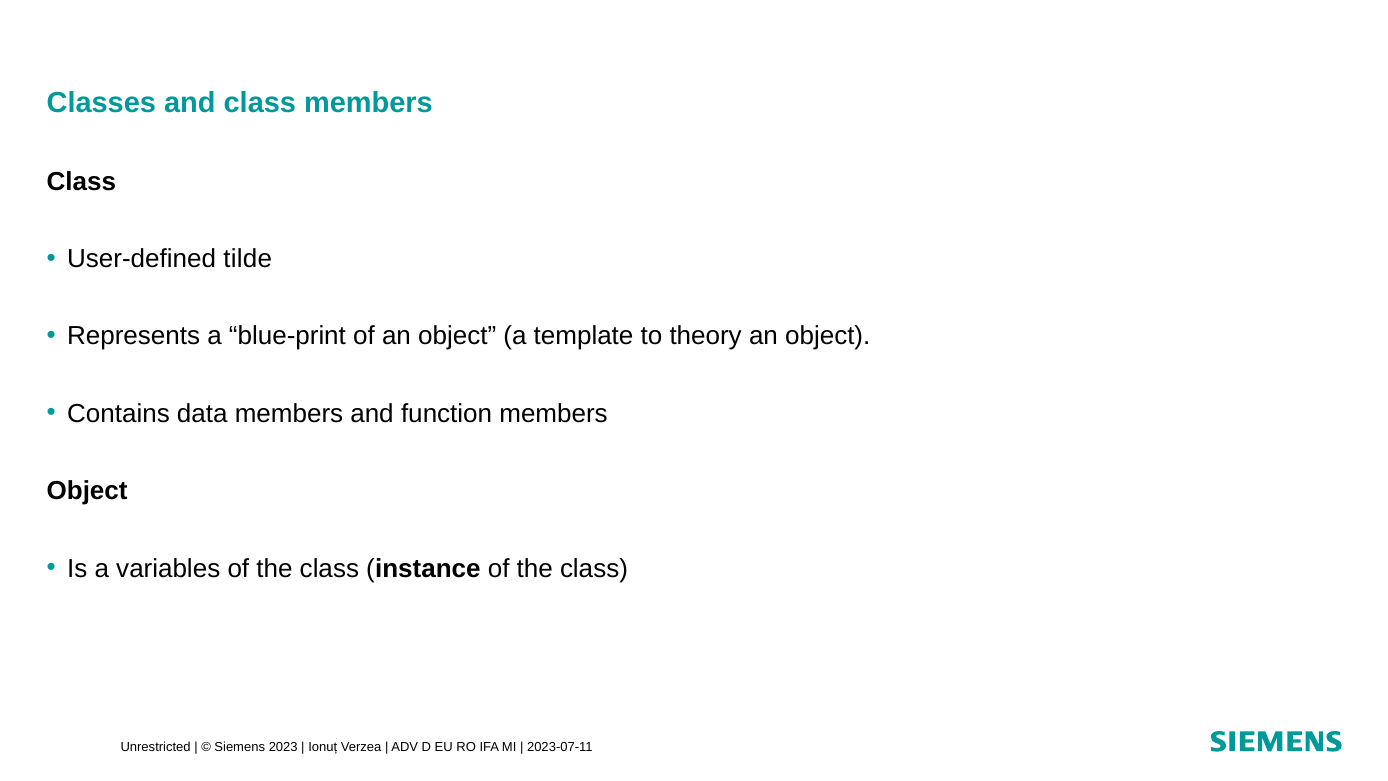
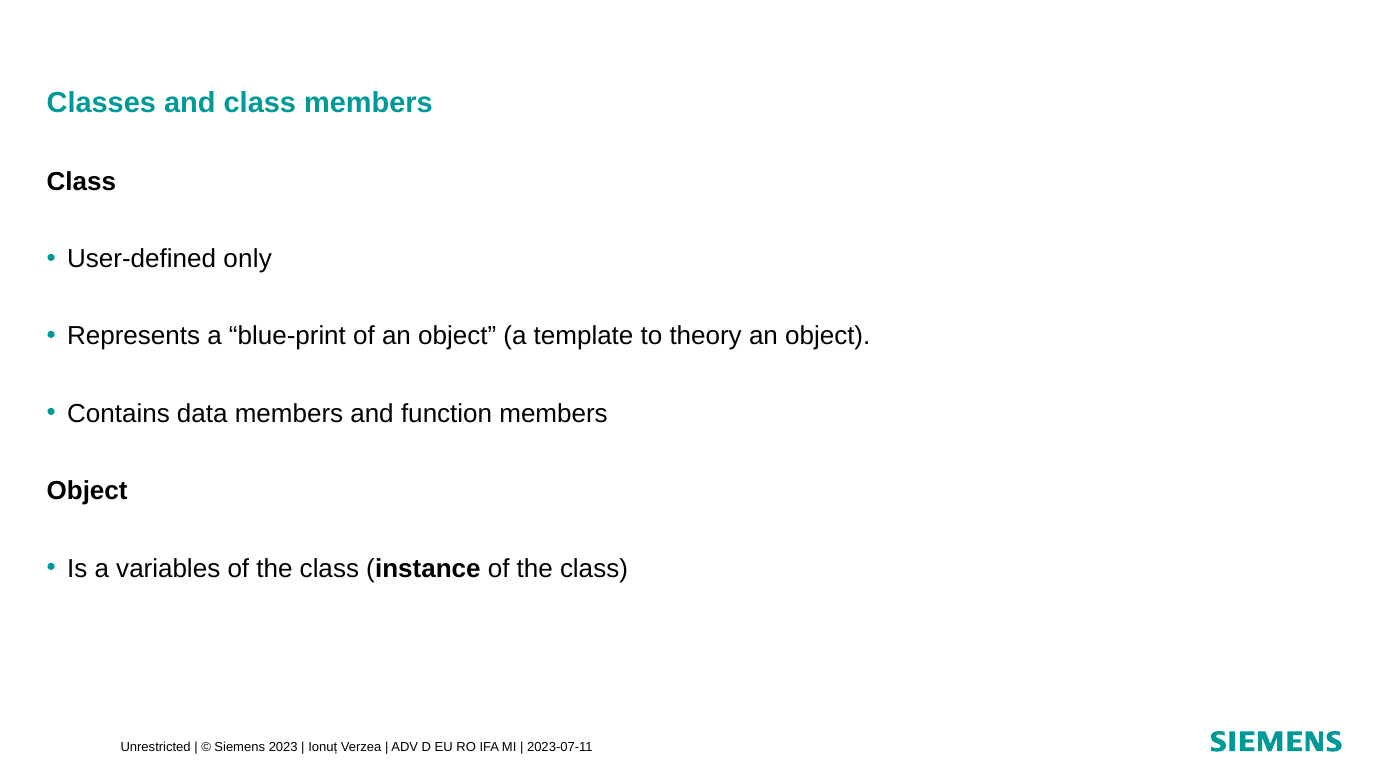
tilde: tilde -> only
